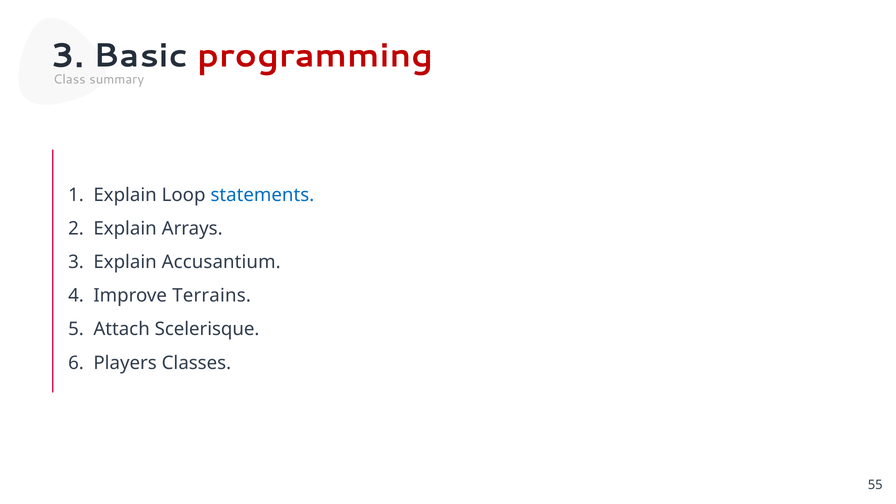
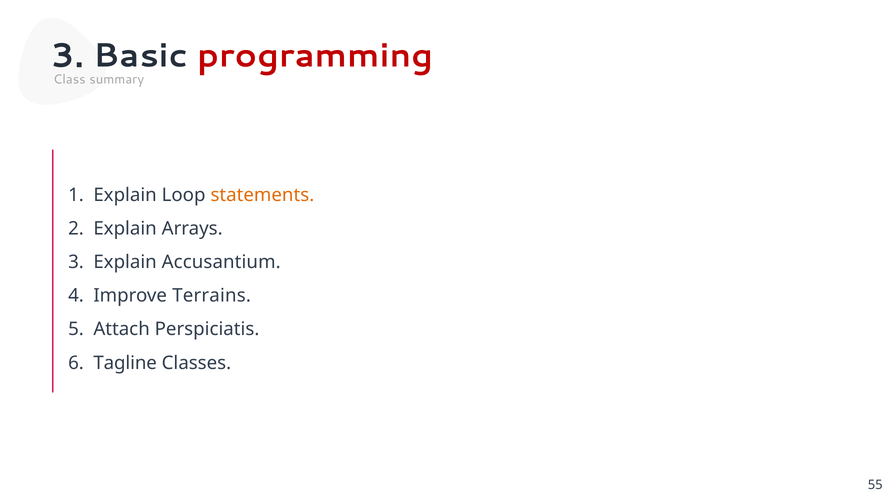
statements colour: blue -> orange
Scelerisque: Scelerisque -> Perspiciatis
Players: Players -> Tagline
